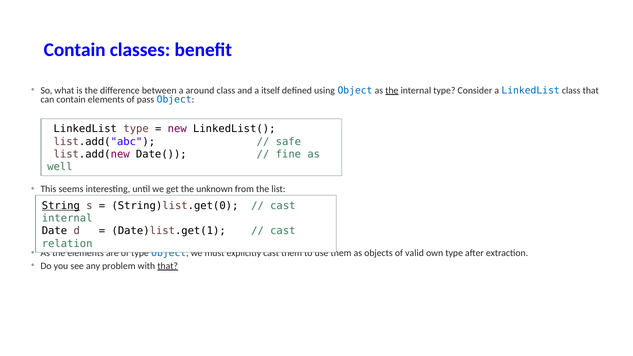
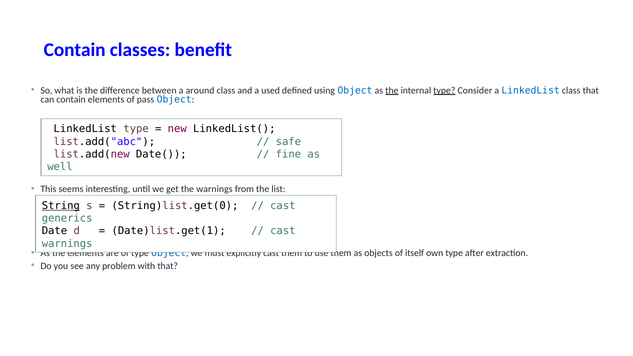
itself: itself -> used
type at (444, 90) underline: none -> present
the unknown: unknown -> warnings
internal at (67, 218): internal -> generics
relation at (67, 244): relation -> warnings
valid: valid -> itself
that at (168, 266) underline: present -> none
